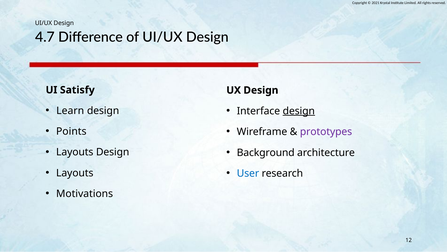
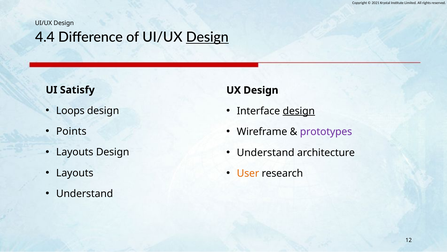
4.7: 4.7 -> 4.4
Design at (207, 37) underline: none -> present
Learn: Learn -> Loops
Background at (266, 152): Background -> Understand
User colour: blue -> orange
Motivations at (85, 193): Motivations -> Understand
